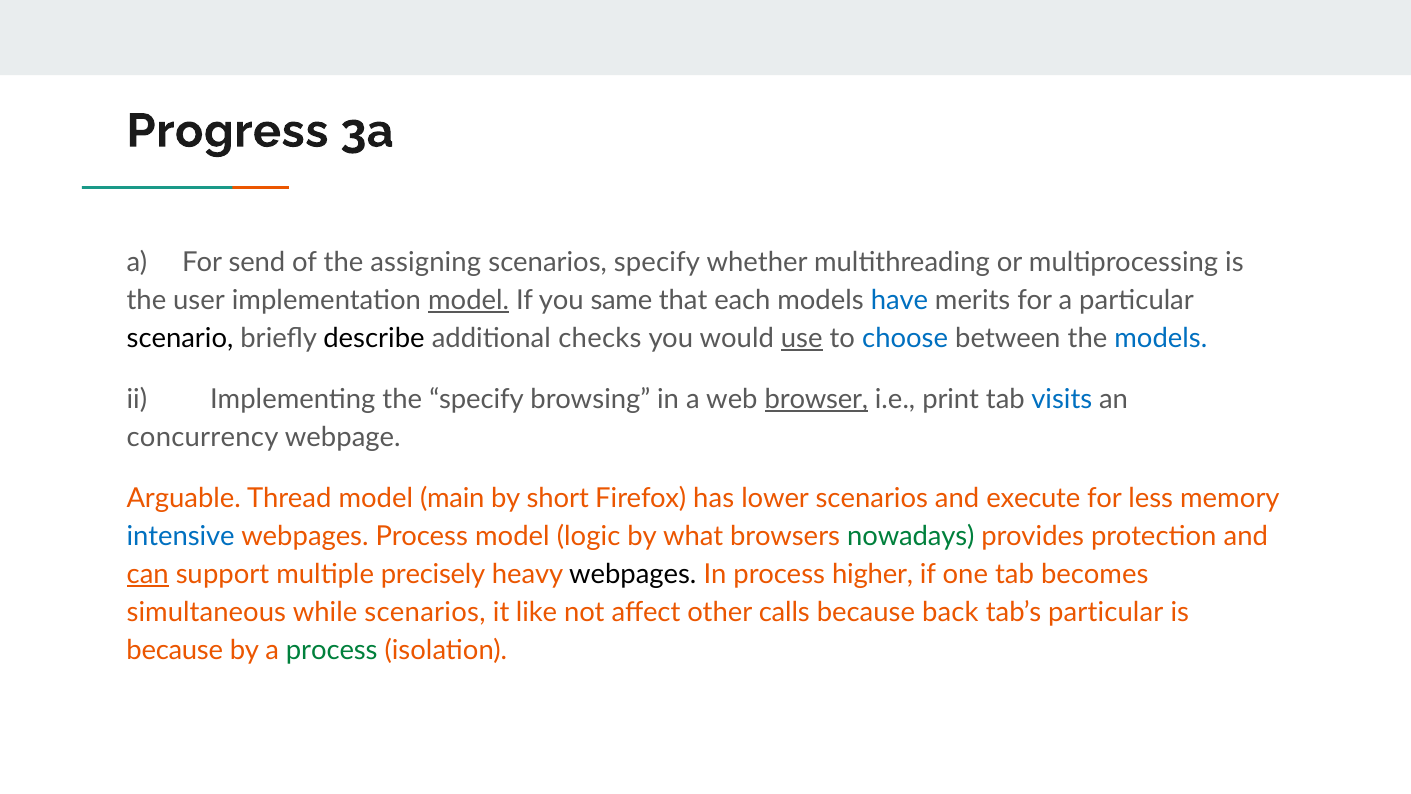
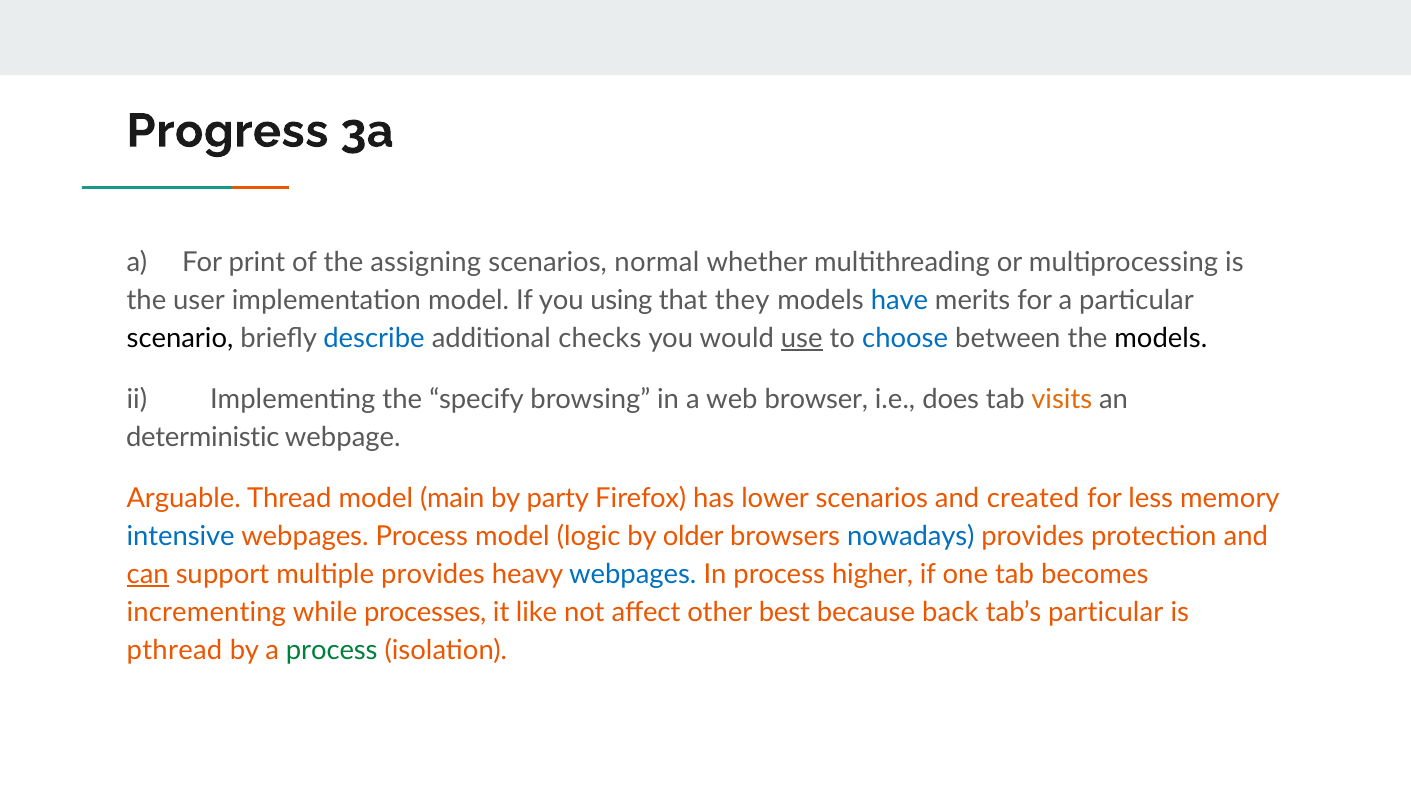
send: send -> print
scenarios specify: specify -> normal
model at (469, 300) underline: present -> none
same: same -> using
each: each -> they
describe colour: black -> blue
models at (1161, 338) colour: blue -> black
browser underline: present -> none
print: print -> does
visits colour: blue -> orange
concurrency: concurrency -> deterministic
short: short -> party
execute: execute -> created
what: what -> older
nowadays colour: green -> blue
multiple precisely: precisely -> provides
webpages at (633, 574) colour: black -> blue
simultaneous: simultaneous -> incrementing
while scenarios: scenarios -> processes
calls: calls -> best
because at (175, 650): because -> pthread
